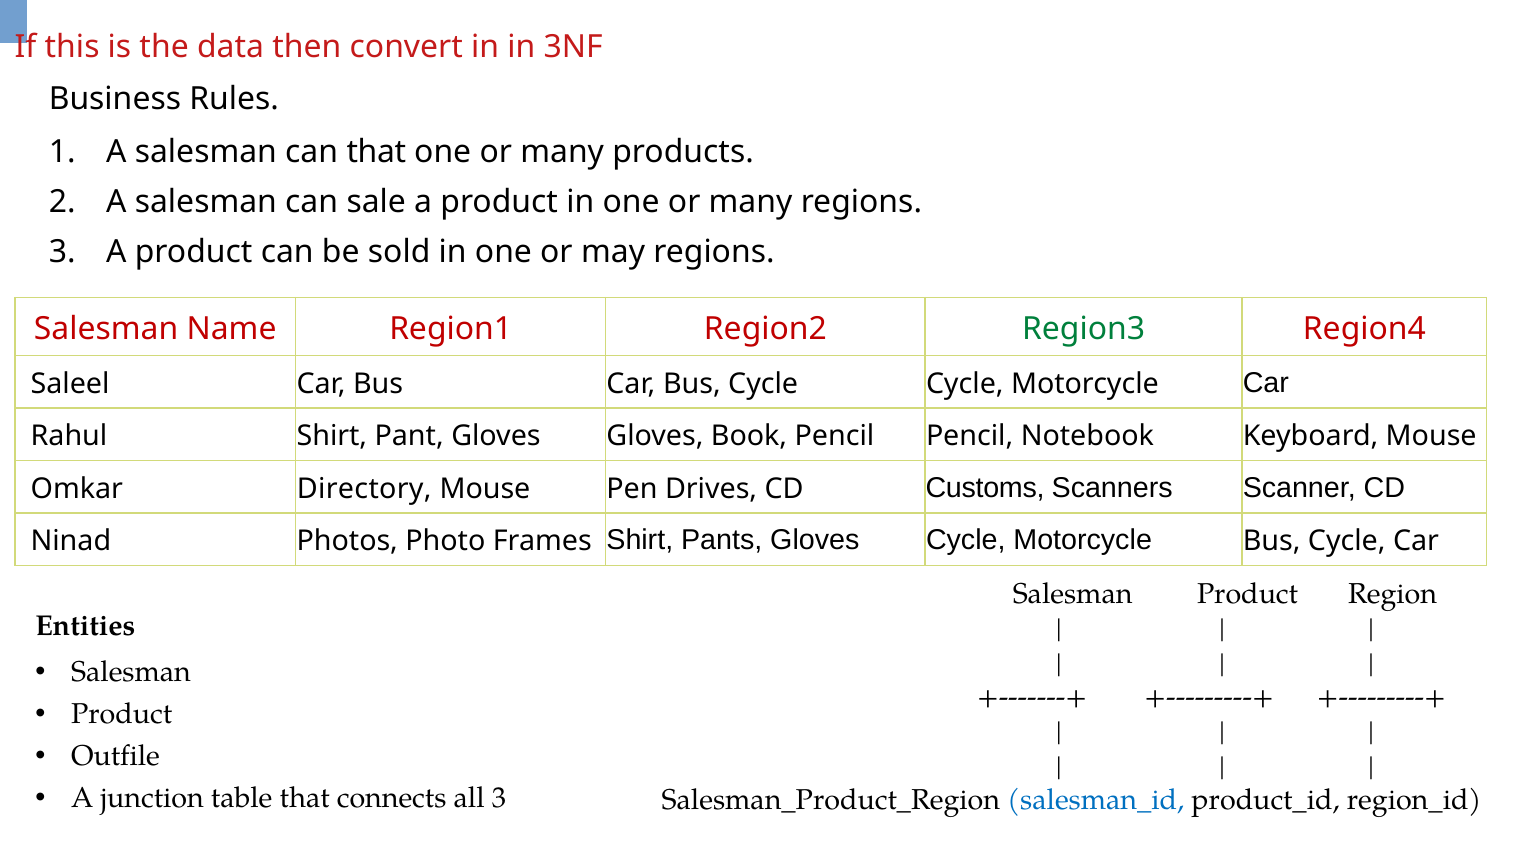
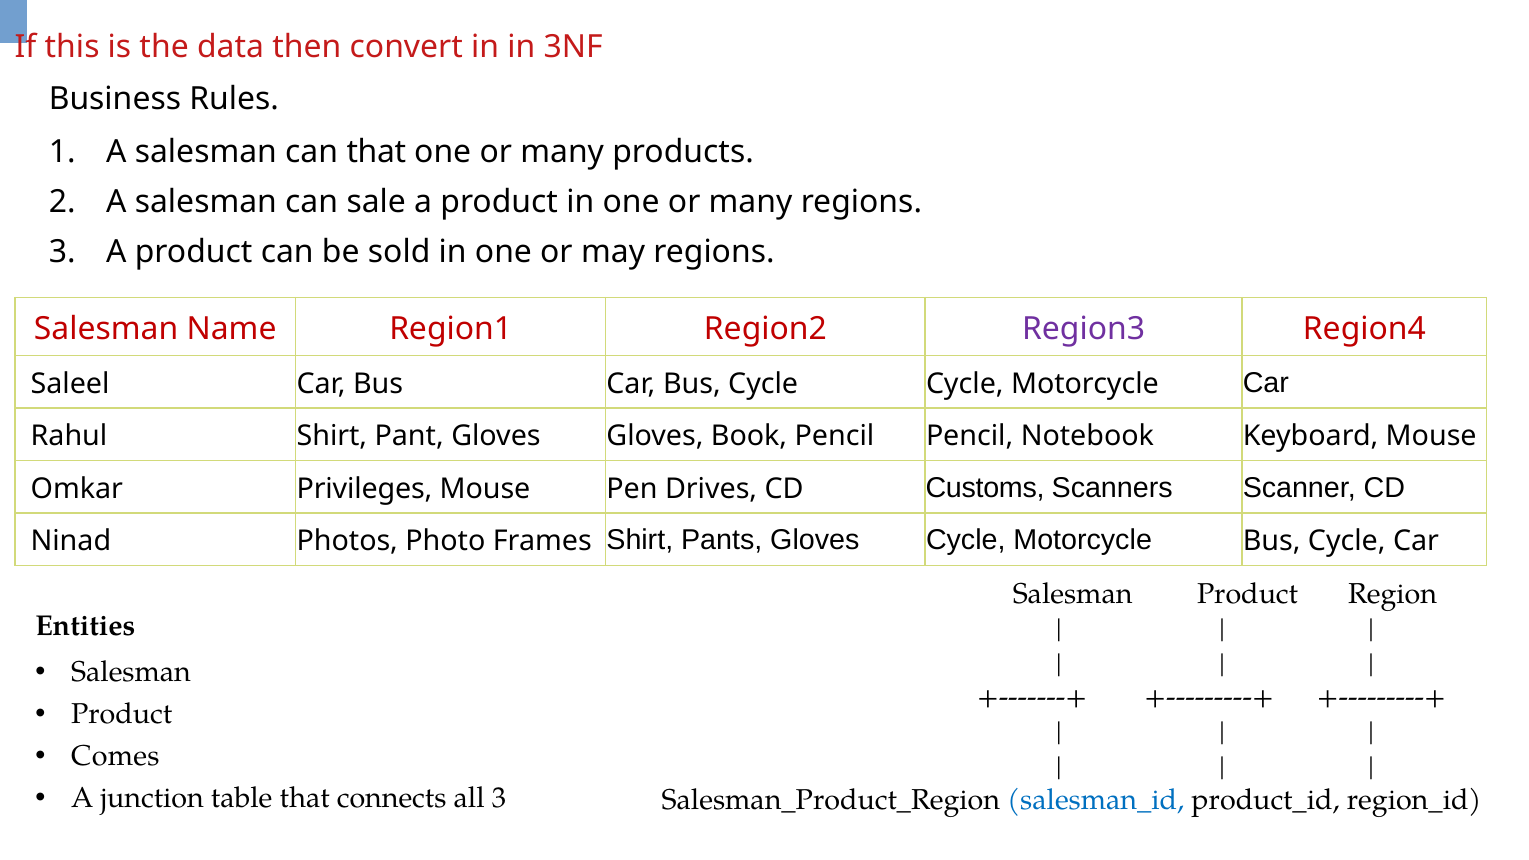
Region3 colour: green -> purple
Directory: Directory -> Privileges
Outfile: Outfile -> Comes
